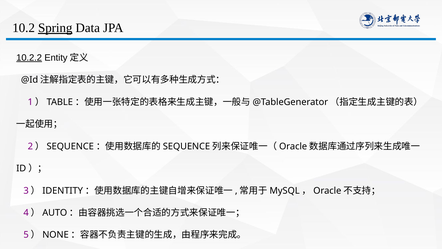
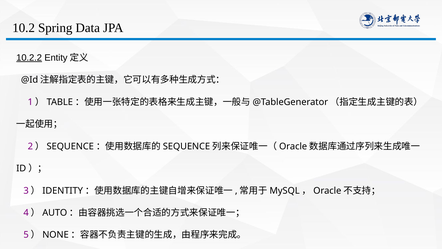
Spring underline: present -> none
